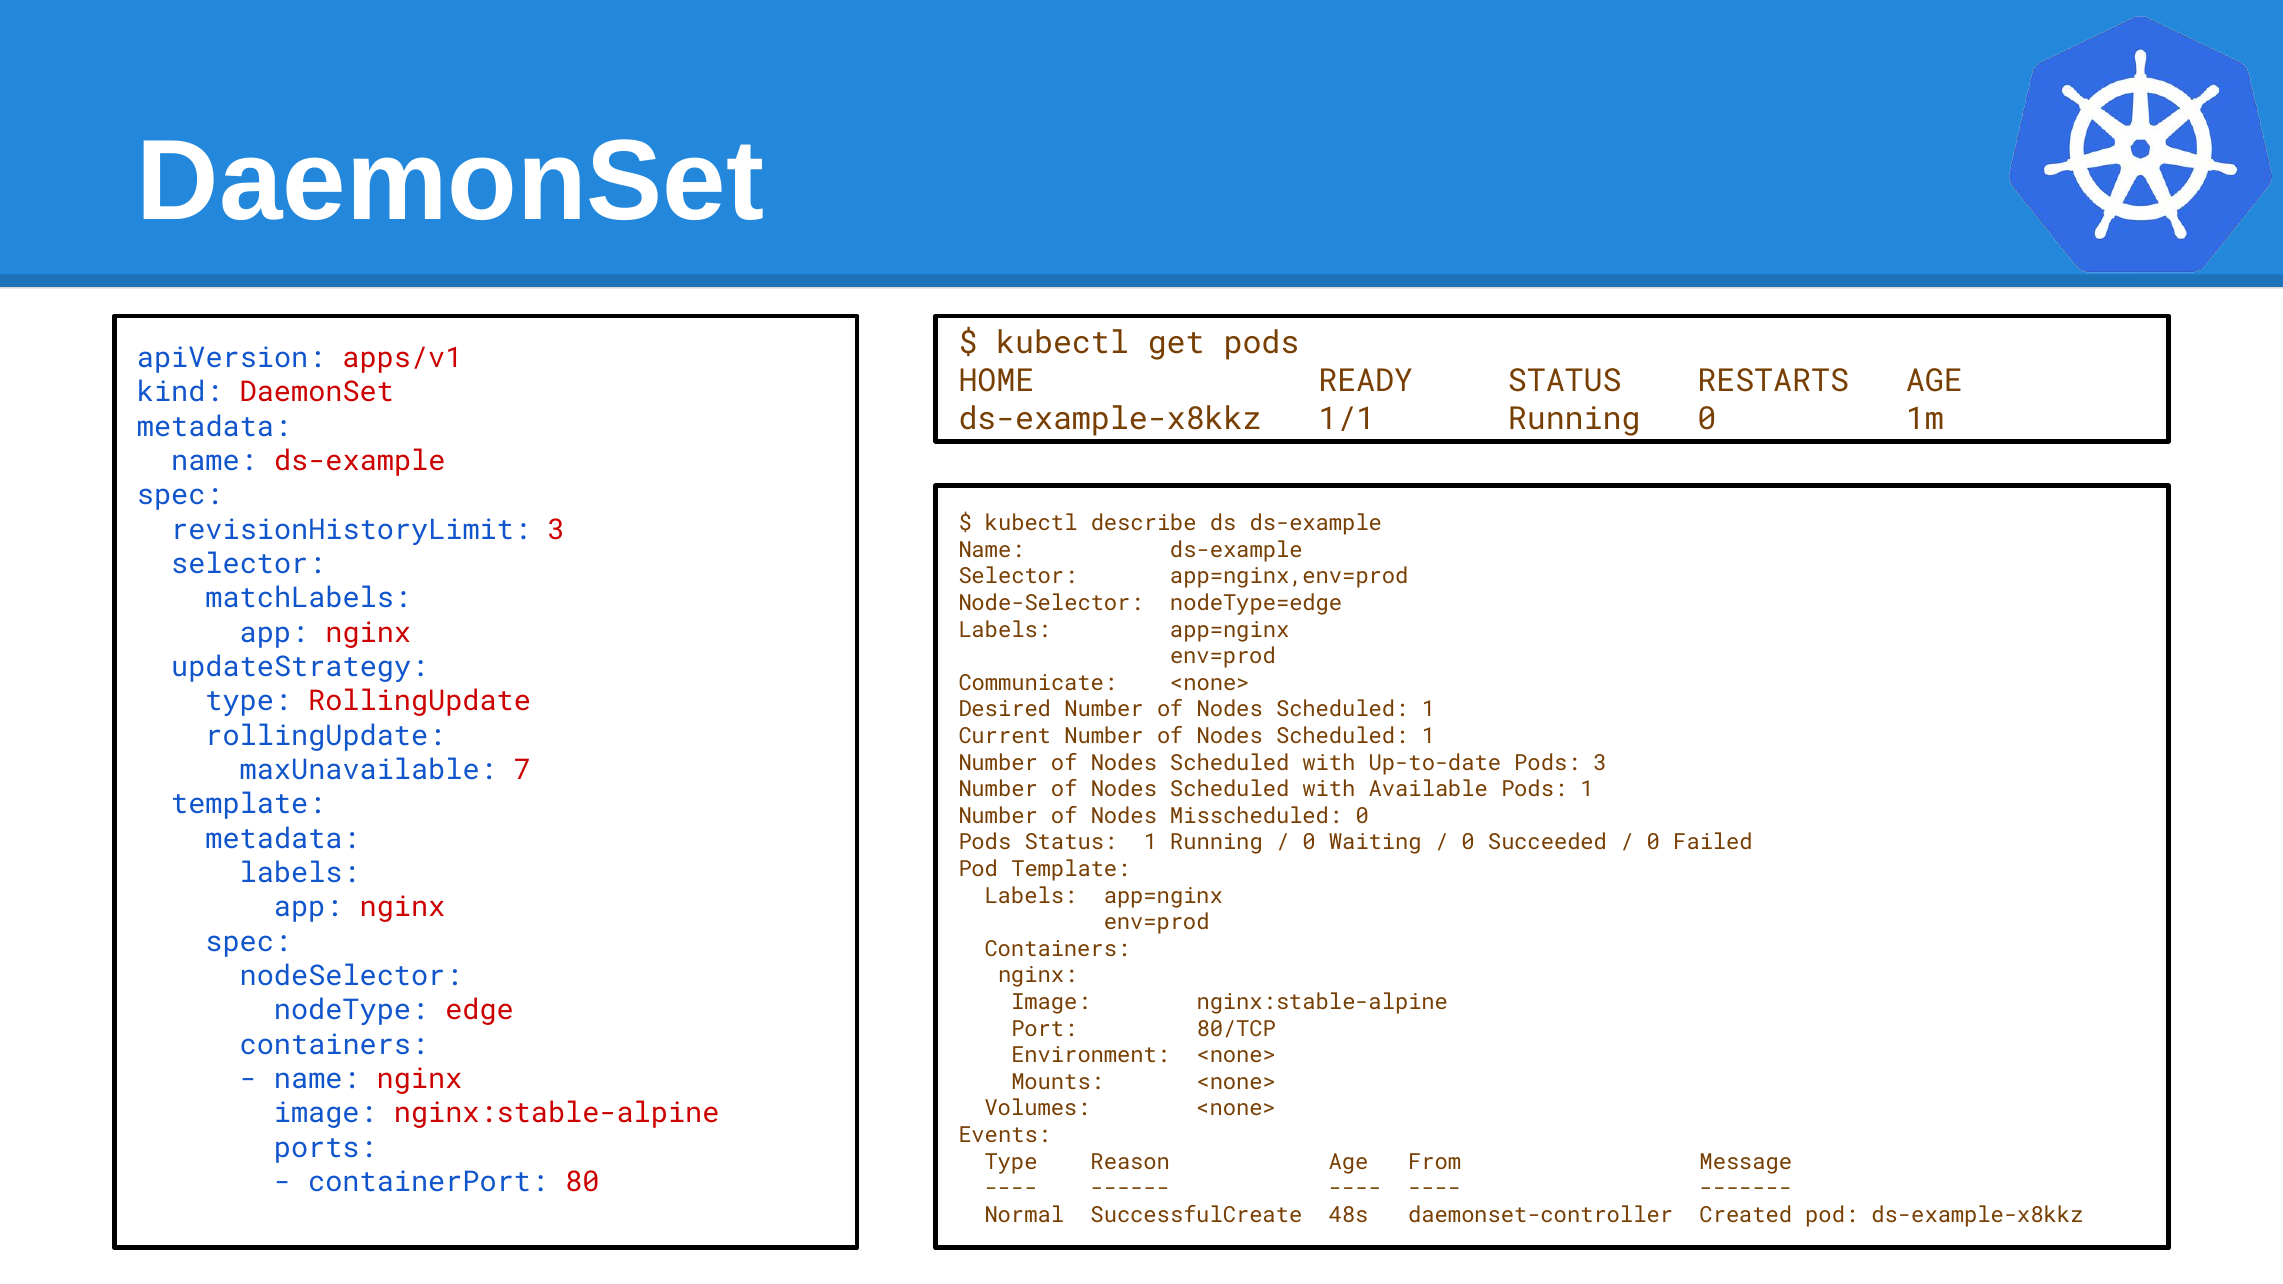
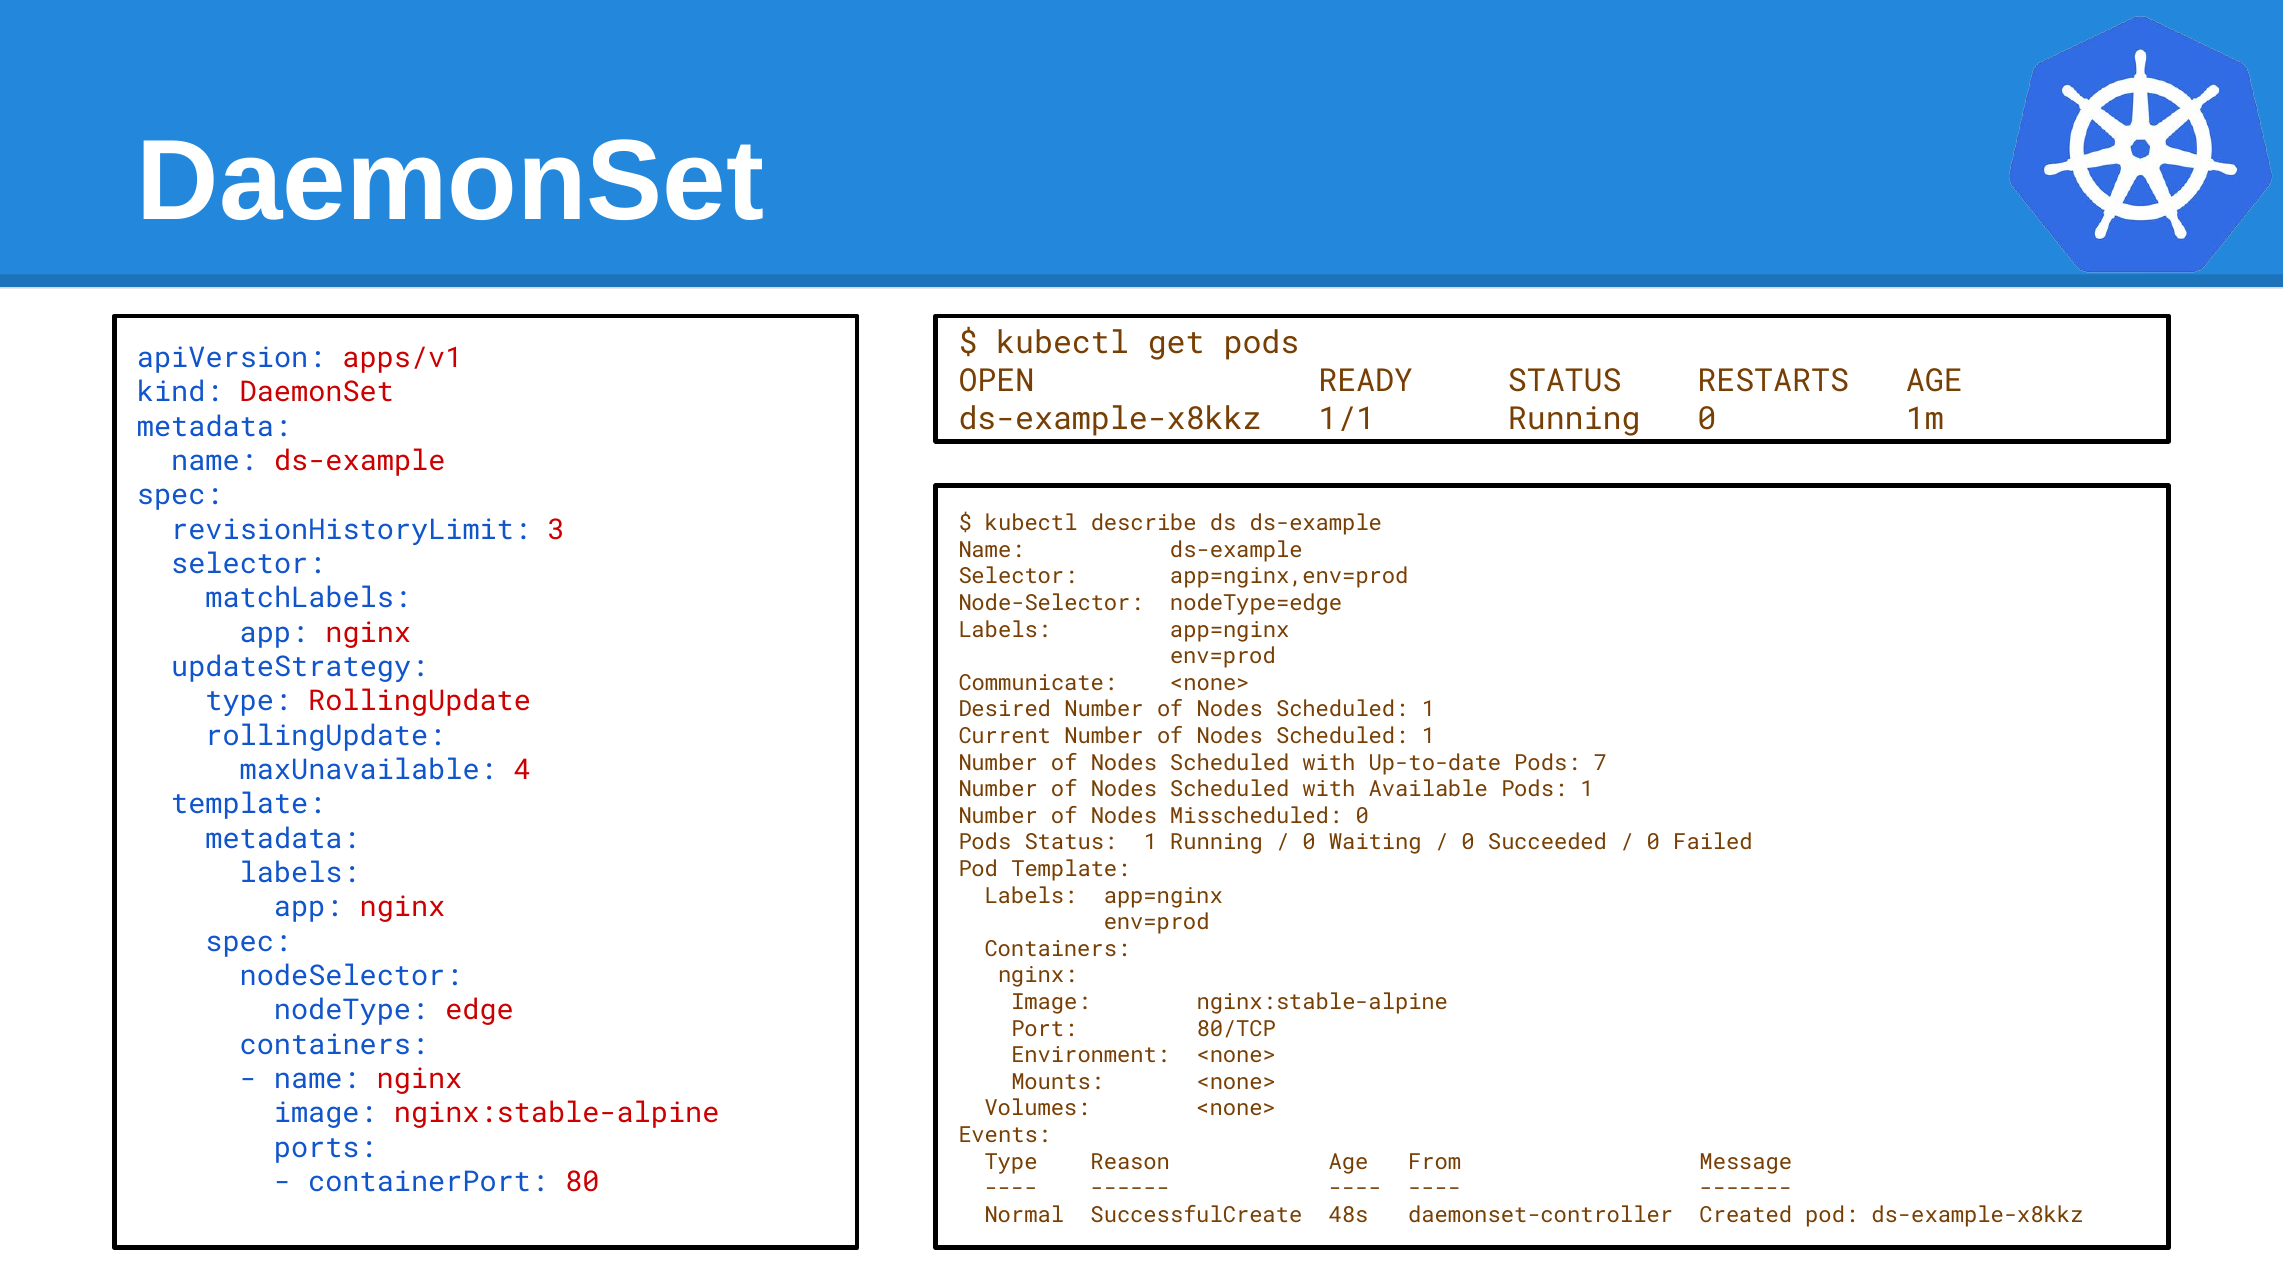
HOME: HOME -> OPEN
Pods 3: 3 -> 7
7: 7 -> 4
